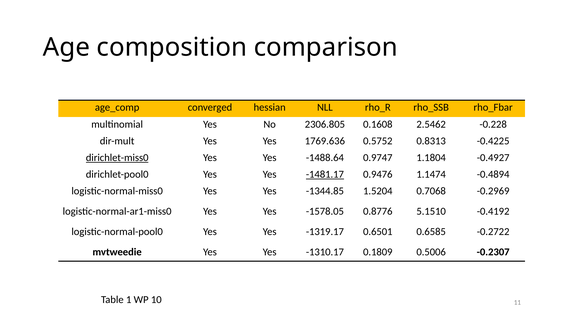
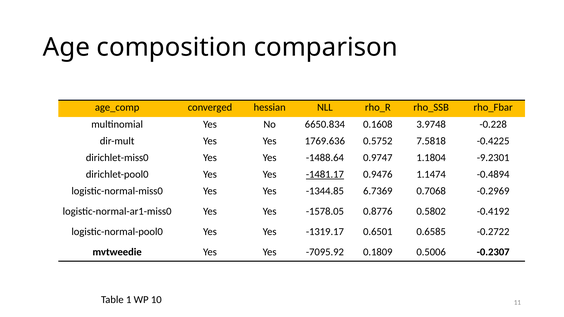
2306.805: 2306.805 -> 6650.834
2.5462: 2.5462 -> 3.9748
0.8313: 0.8313 -> 7.5818
dirichlet-miss0 underline: present -> none
-0.4927: -0.4927 -> -9.2301
1.5204: 1.5204 -> 6.7369
5.1510: 5.1510 -> 0.5802
-1310.17: -1310.17 -> -7095.92
